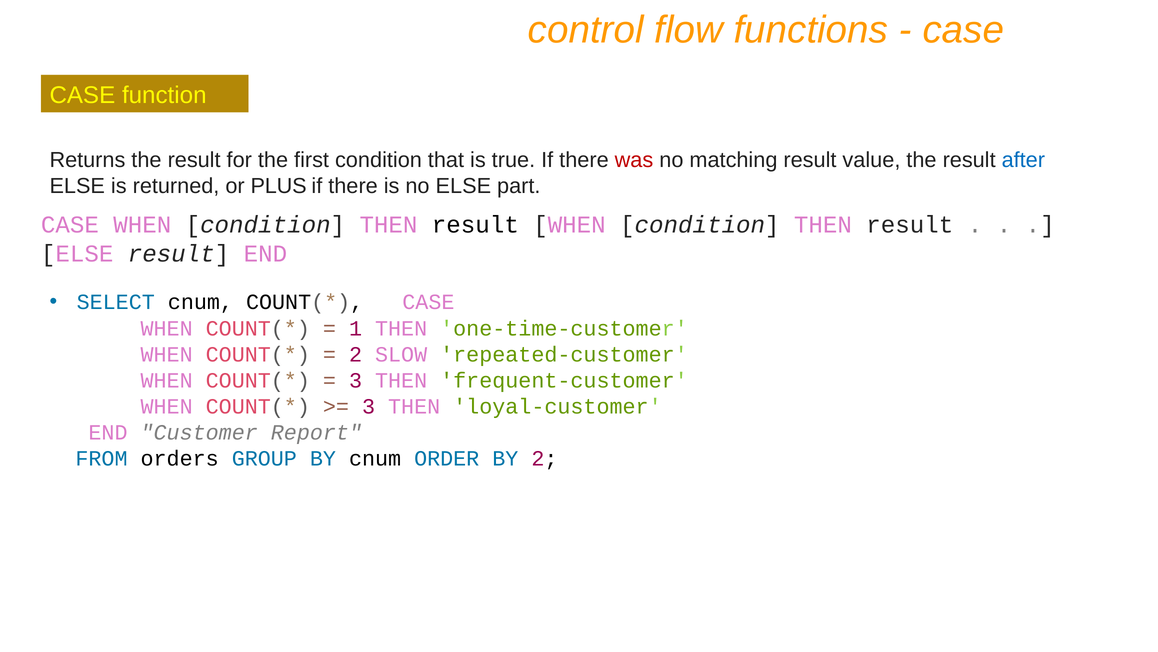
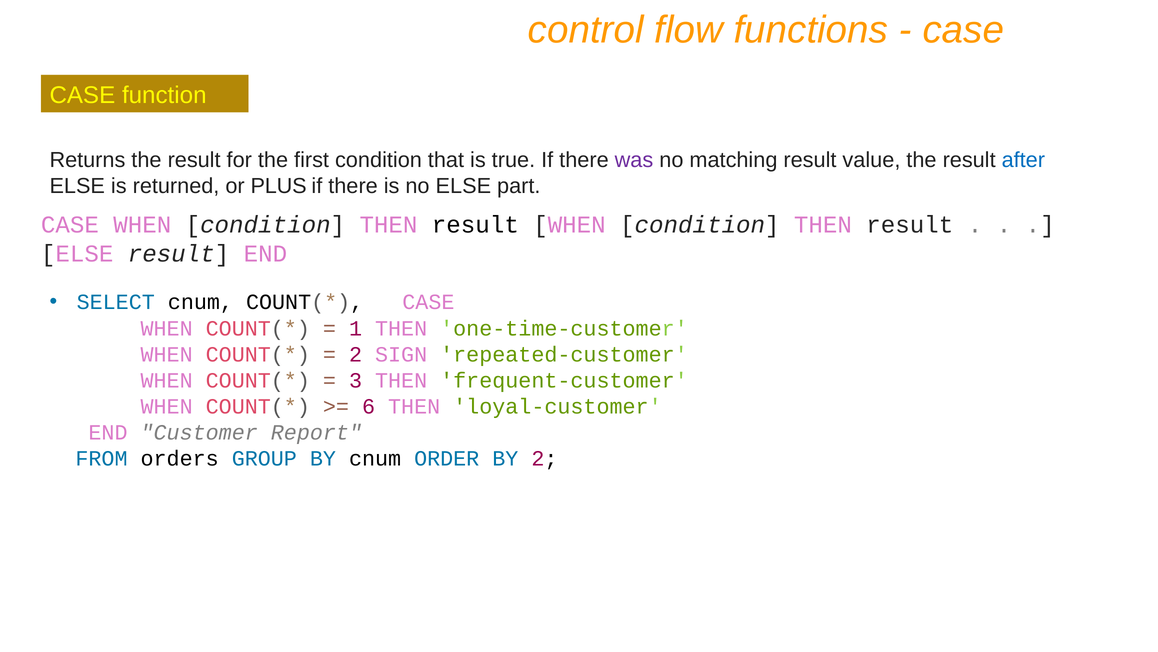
was colour: red -> purple
SLOW: SLOW -> SIGN
3 at (369, 406): 3 -> 6
